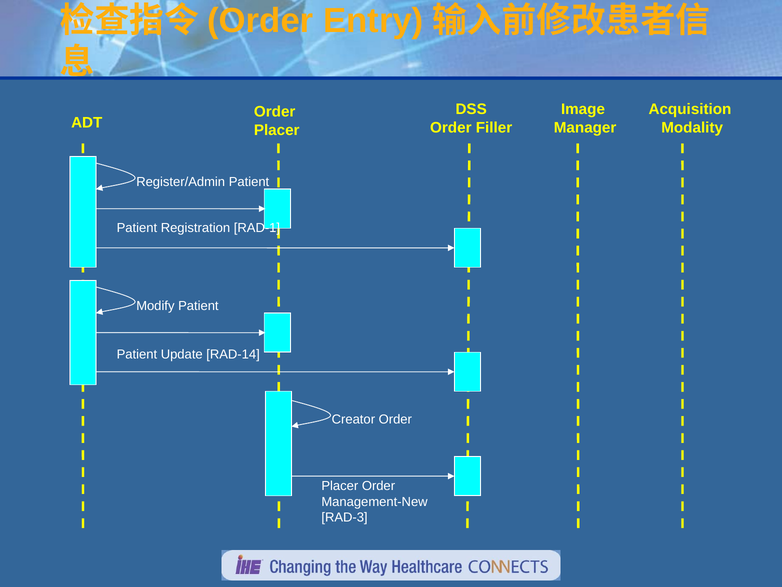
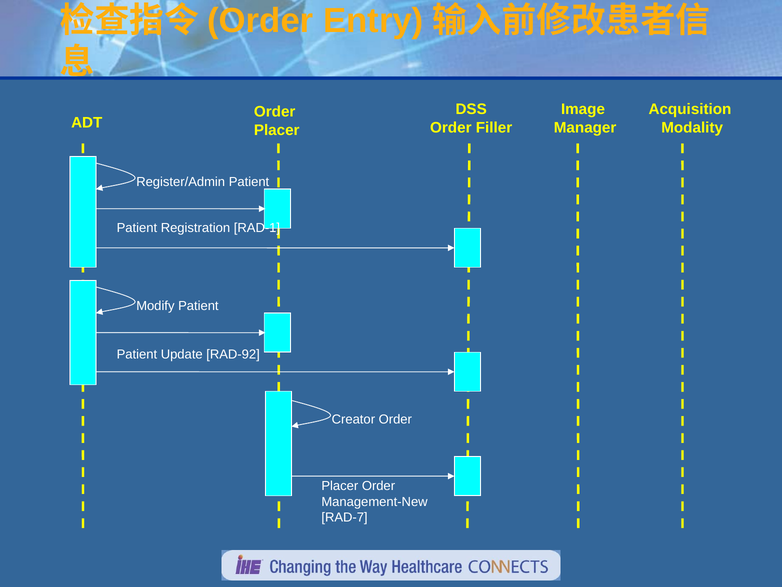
RAD-14: RAD-14 -> RAD-92
RAD-3: RAD-3 -> RAD-7
